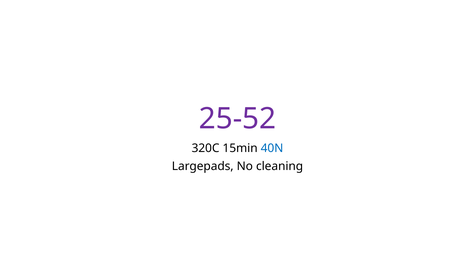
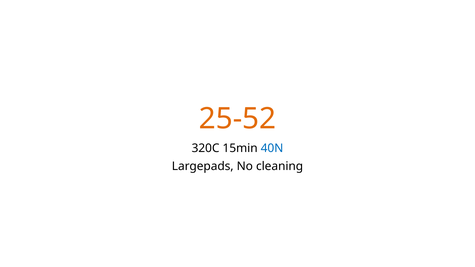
25-52 colour: purple -> orange
